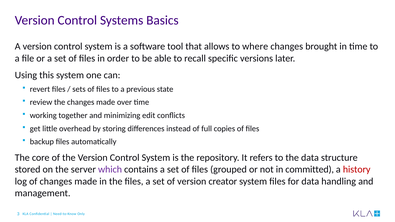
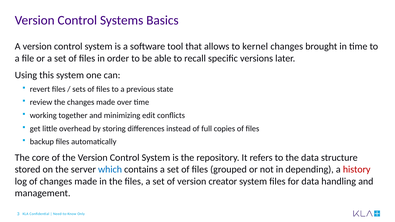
where: where -> kernel
which colour: purple -> blue
committed: committed -> depending
